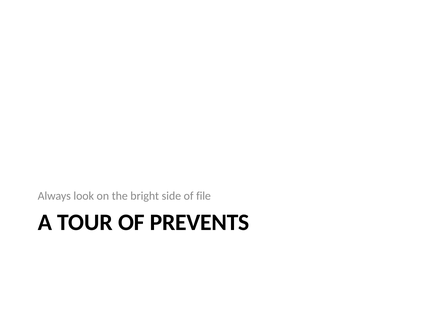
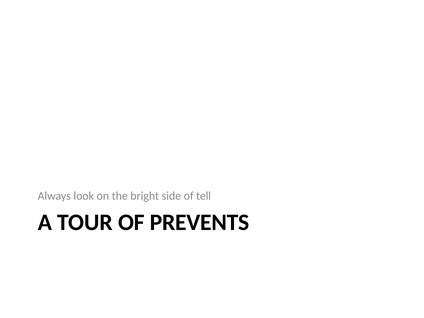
file: file -> tell
